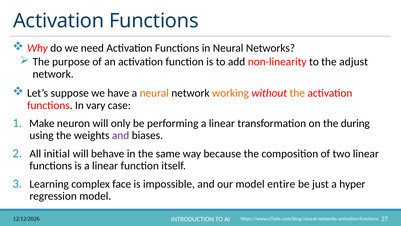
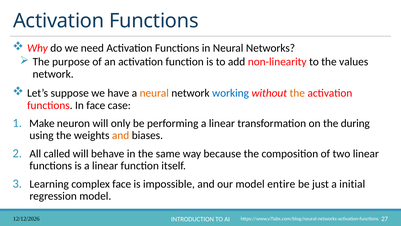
adjust: adjust -> values
working colour: orange -> blue
In vary: vary -> face
and at (121, 135) colour: purple -> orange
initial: initial -> called
hyper: hyper -> initial
